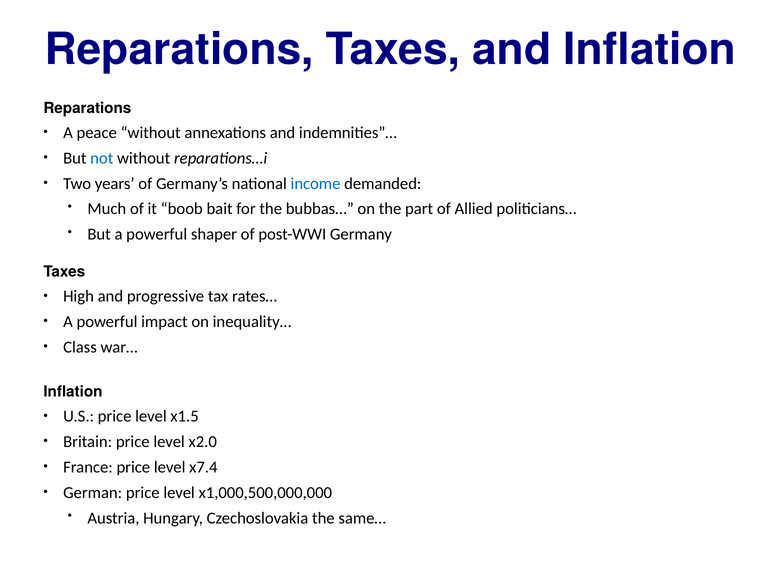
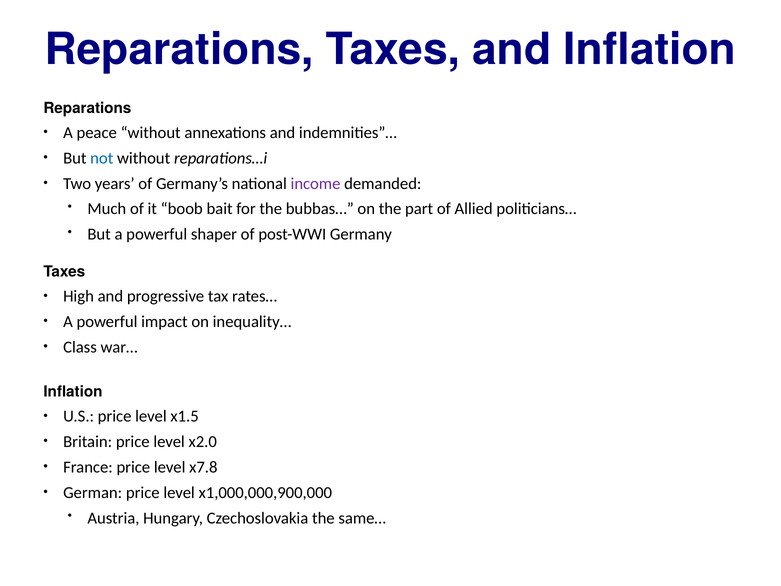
income colour: blue -> purple
x7.4: x7.4 -> x7.8
x1,000,500,000,000: x1,000,500,000,000 -> x1,000,000,900,000
